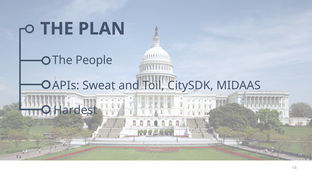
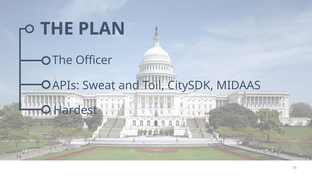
People: People -> Officer
